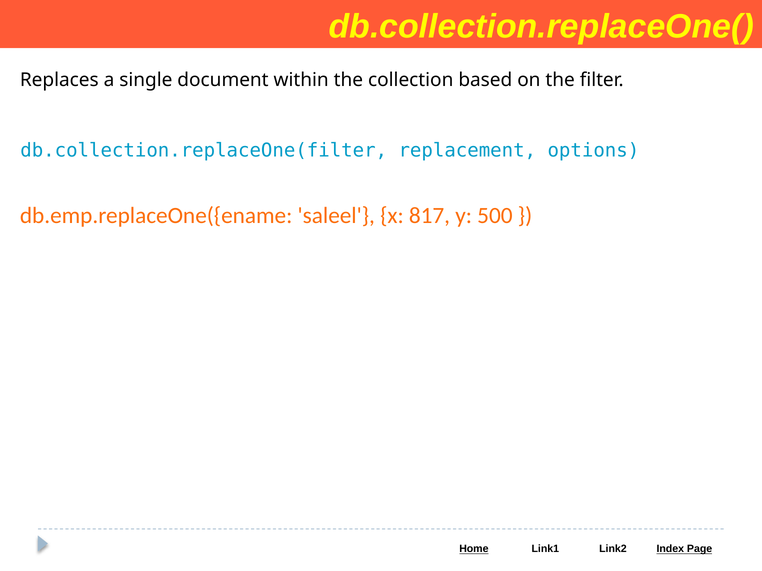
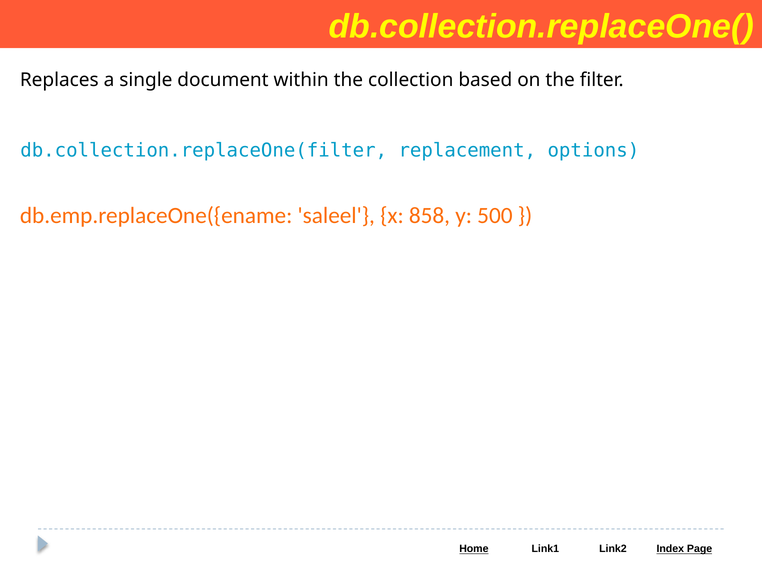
817: 817 -> 858
